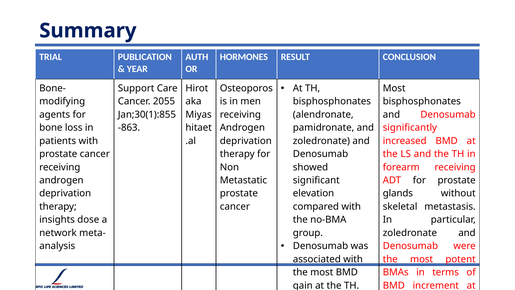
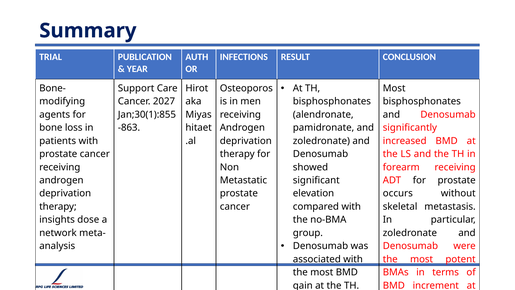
HORMONES: HORMONES -> INFECTIONS
2055: 2055 -> 2027
glands: glands -> occurs
